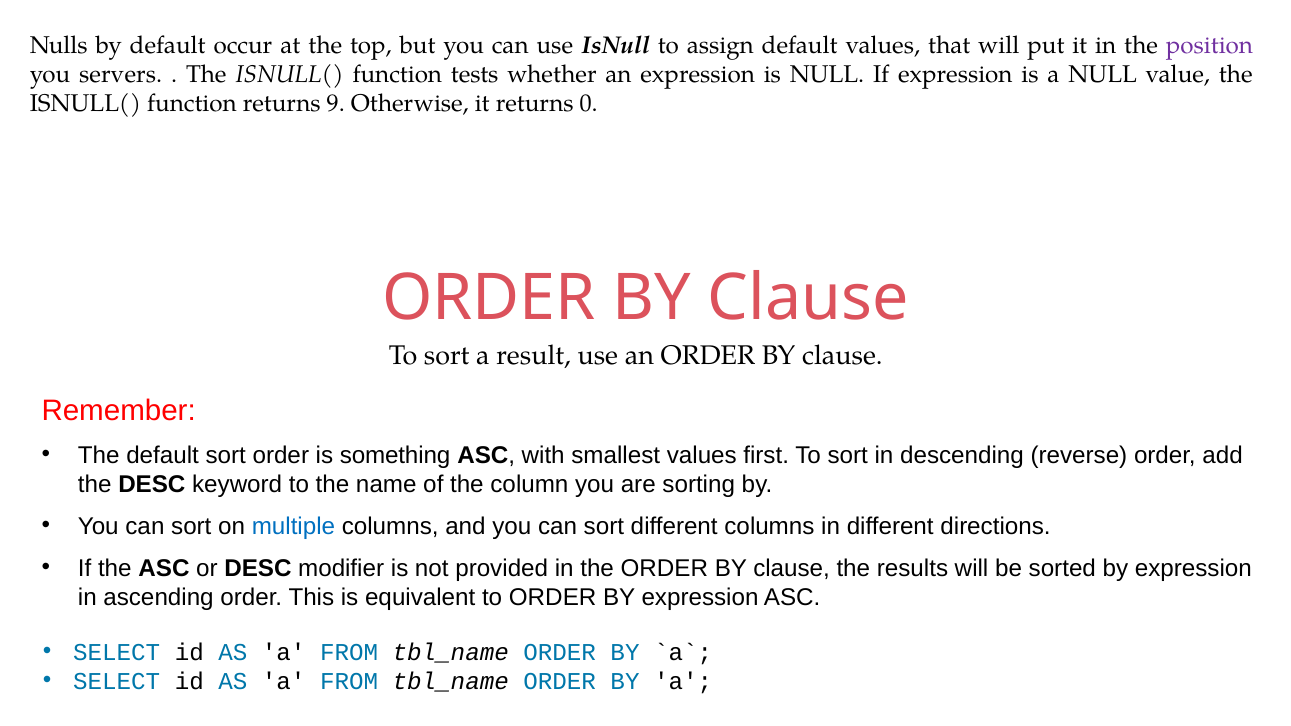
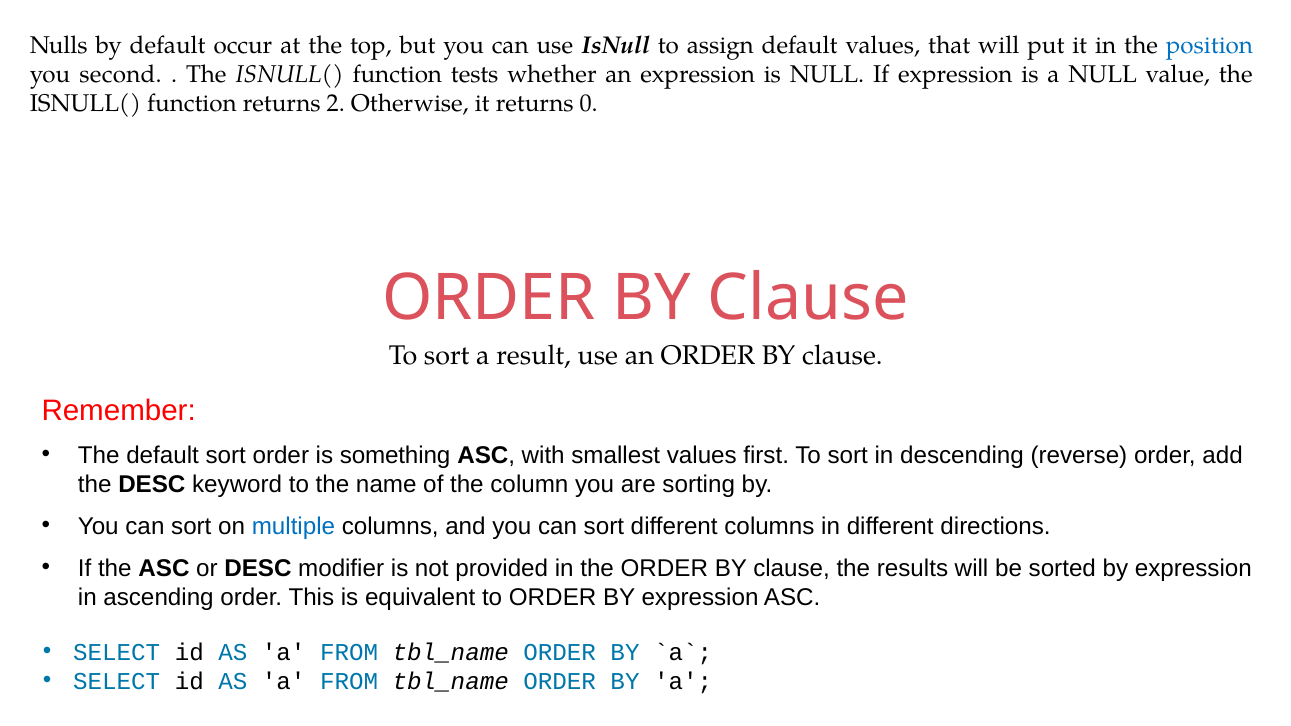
position colour: purple -> blue
servers: servers -> second
9: 9 -> 2
